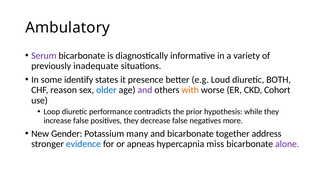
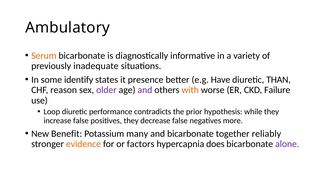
Serum colour: purple -> orange
Loud: Loud -> Have
BOTH: BOTH -> THAN
older colour: blue -> purple
Cohort: Cohort -> Failure
Gender: Gender -> Benefit
address: address -> reliably
evidence colour: blue -> orange
apneas: apneas -> factors
miss: miss -> does
